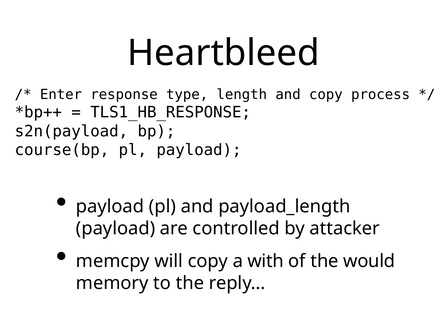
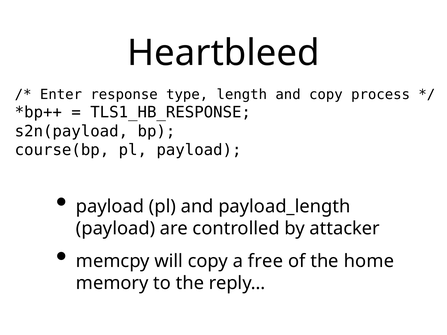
with: with -> free
would: would -> home
